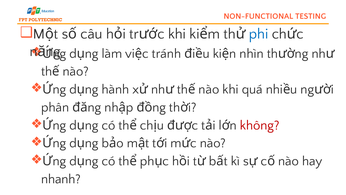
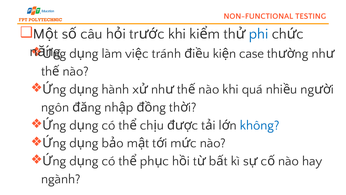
nhìn: nhìn -> case
phân: phân -> ngôn
không colour: red -> blue
nhanh: nhanh -> ngành
